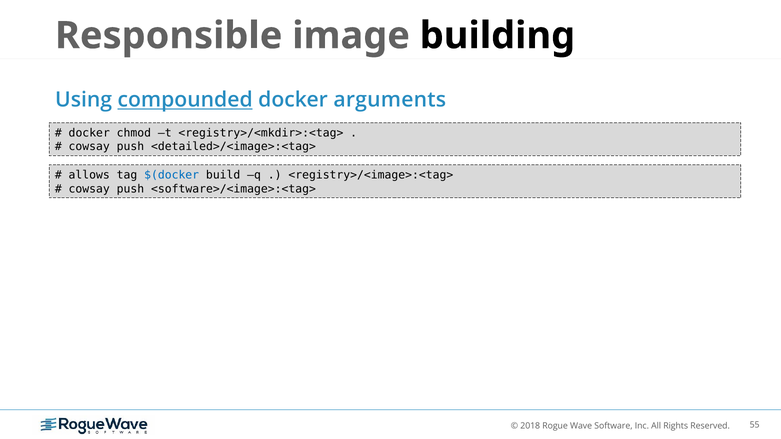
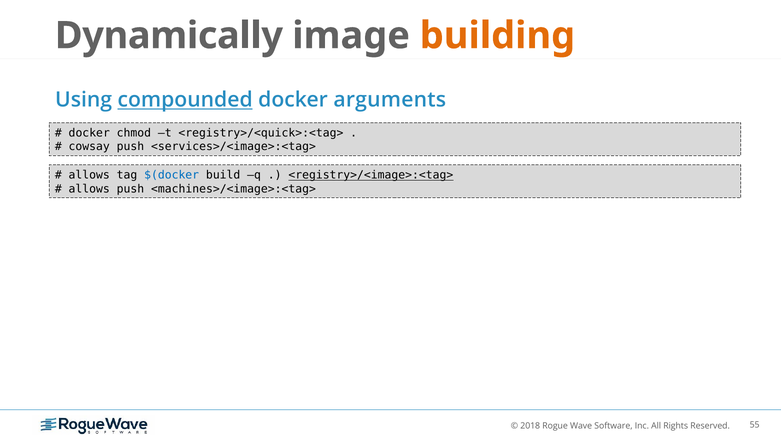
Responsible: Responsible -> Dynamically
building colour: black -> orange
<registry>/<mkdir>:<tag>: <registry>/<mkdir>:<tag> -> <registry>/<quick>:<tag>
<detailed>/<image>:<tag>: <detailed>/<image>:<tag> -> <services>/<image>:<tag>
<registry>/<image>:<tag> underline: none -> present
cowsay at (89, 189): cowsay -> allows
<software>/<image>:<tag>: <software>/<image>:<tag> -> <machines>/<image>:<tag>
